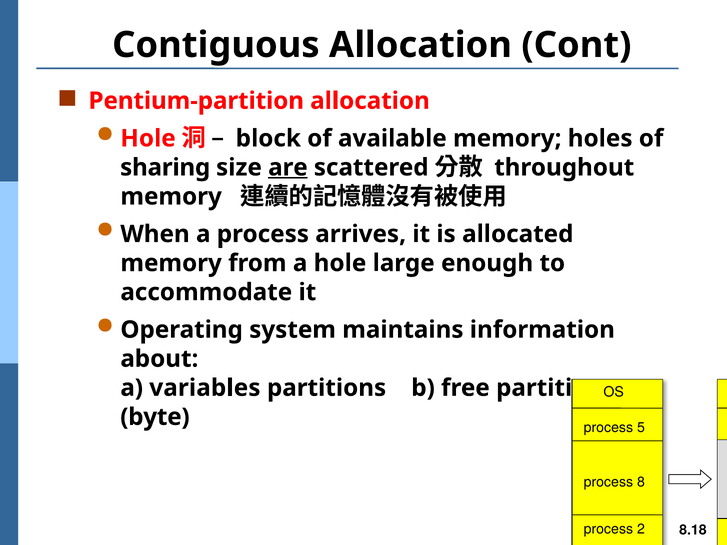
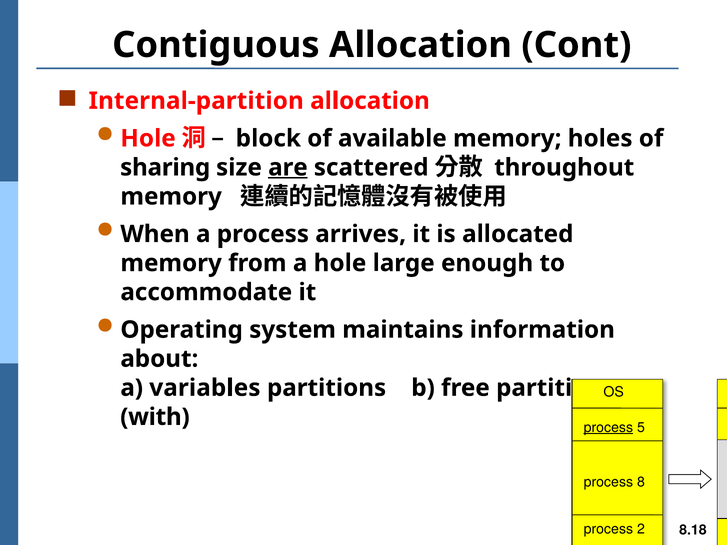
Pentium-partition: Pentium-partition -> Internal-partition
byte: byte -> with
process at (608, 428) underline: none -> present
